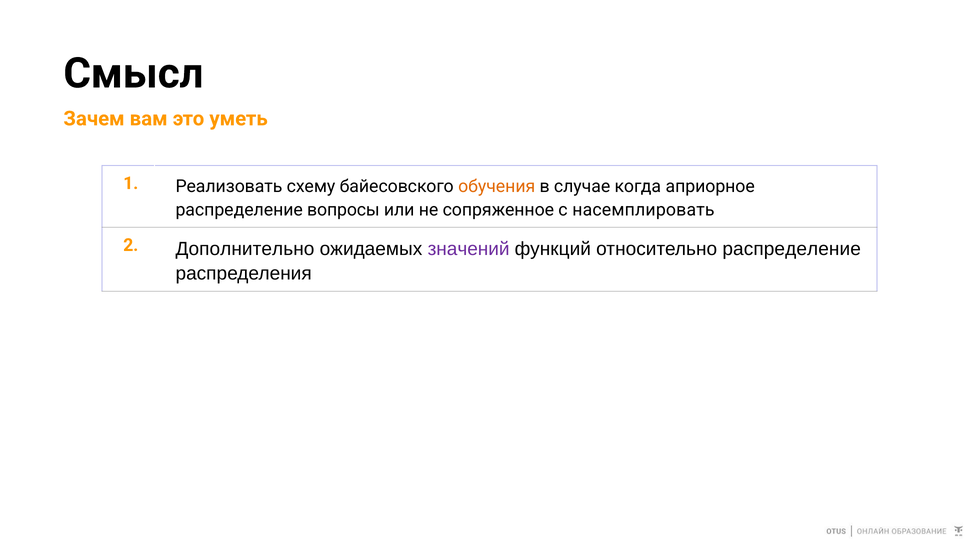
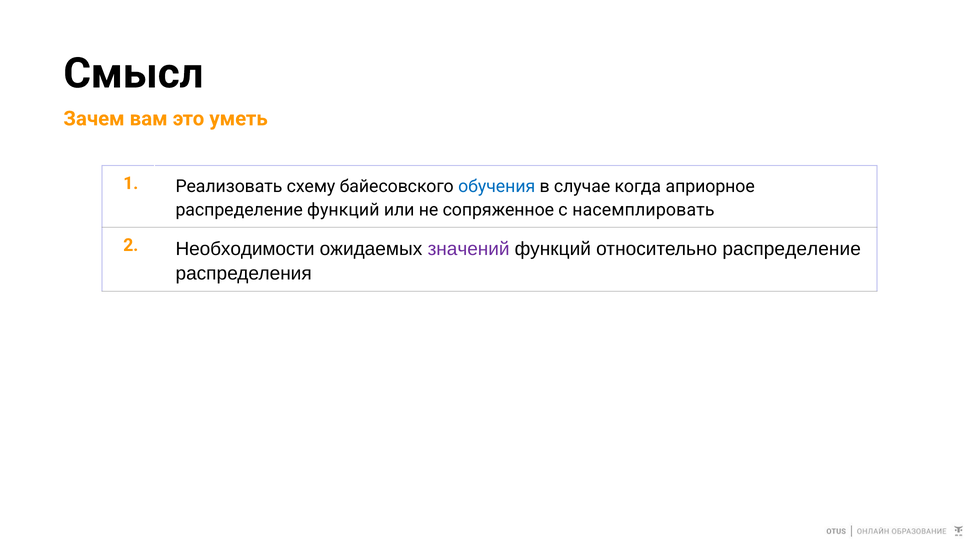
обучения colour: orange -> blue
распределение вопросы: вопросы -> функций
Дополнительно: Дополнительно -> Необходимости
